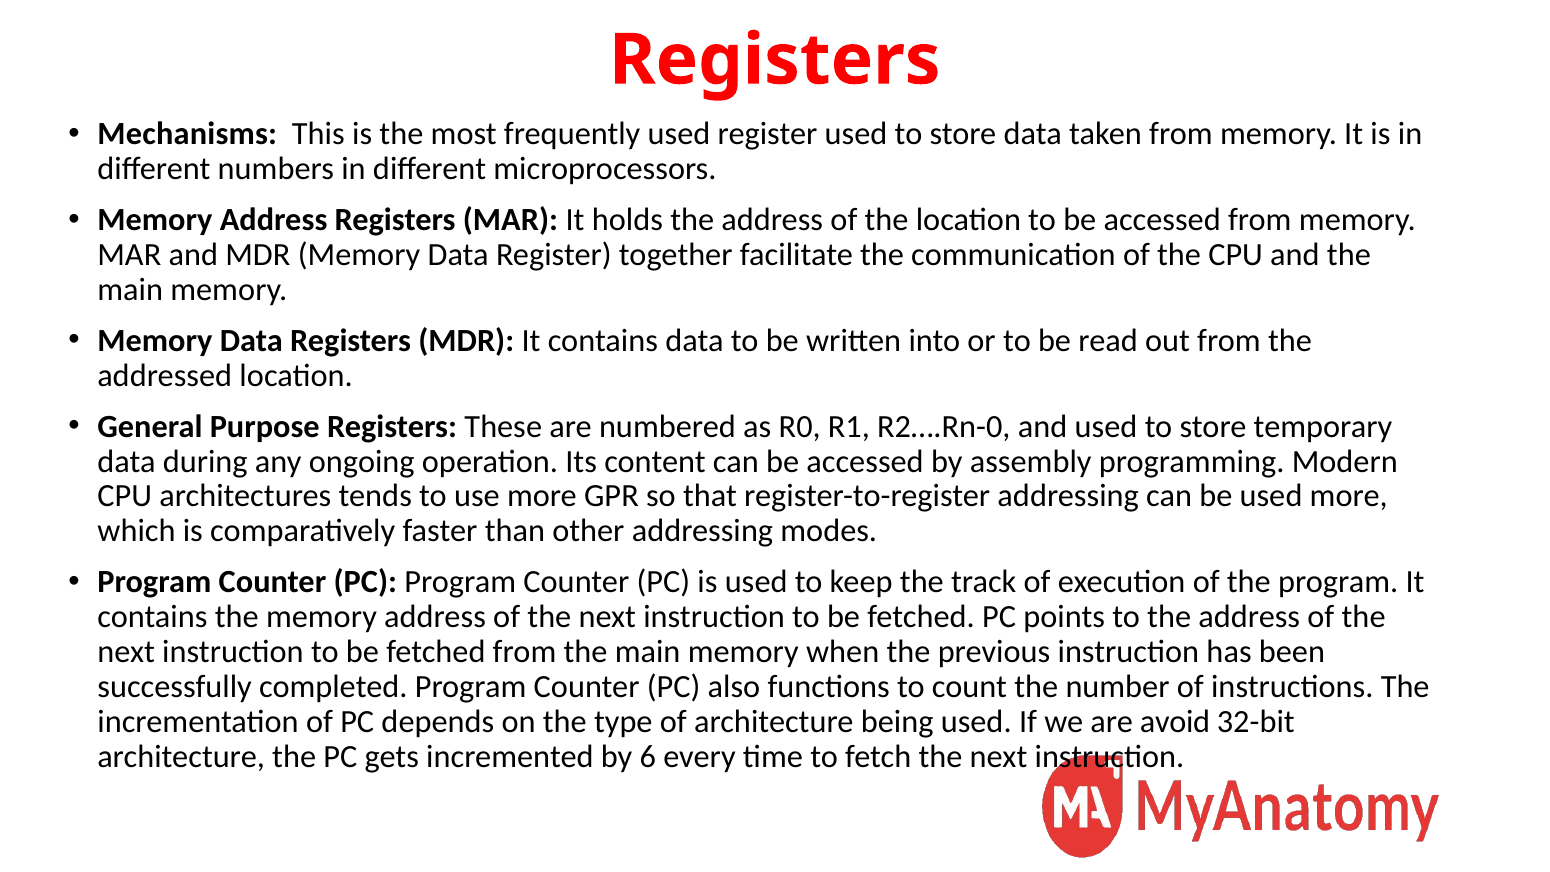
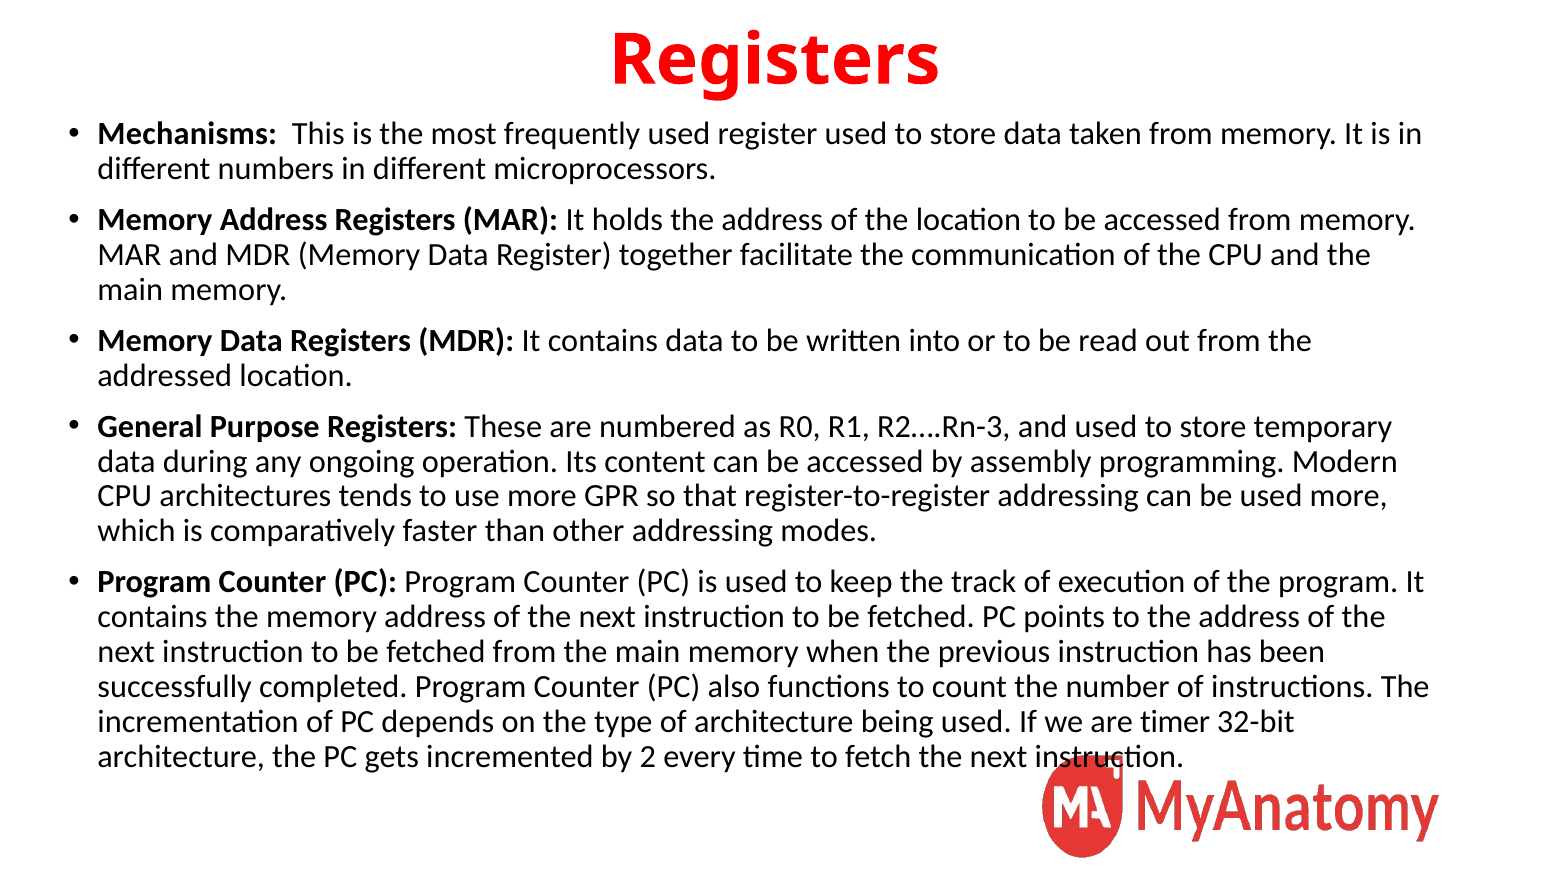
R2….Rn-0: R2….Rn-0 -> R2….Rn-3
avoid: avoid -> timer
6: 6 -> 2
